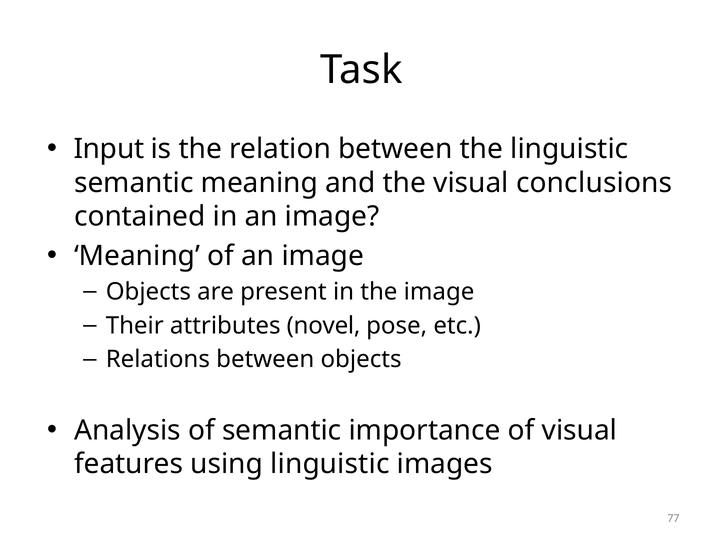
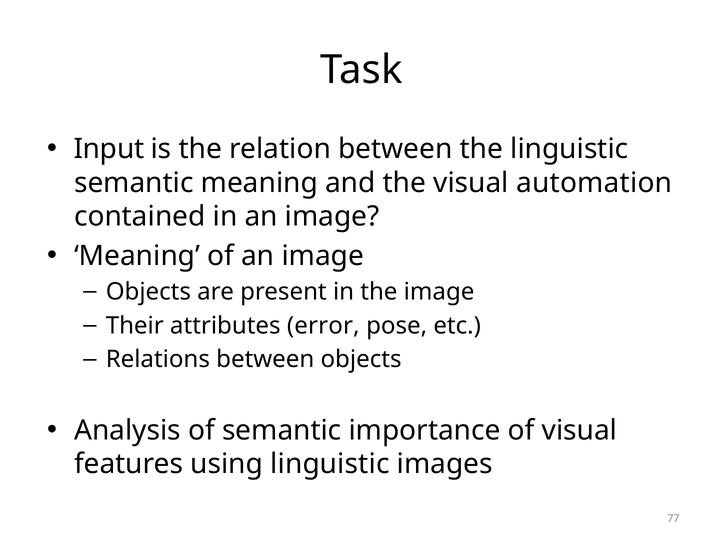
conclusions: conclusions -> automation
novel: novel -> error
